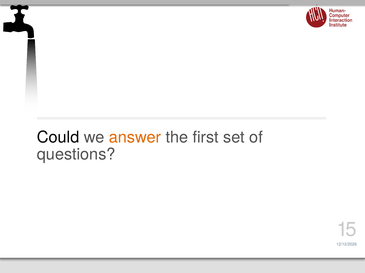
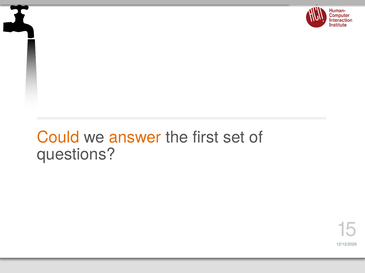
Could colour: black -> orange
